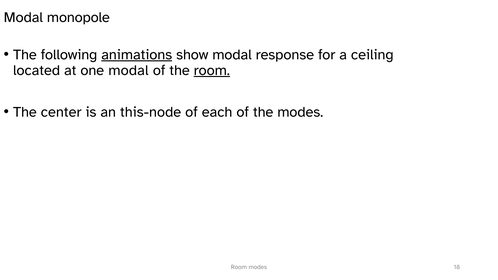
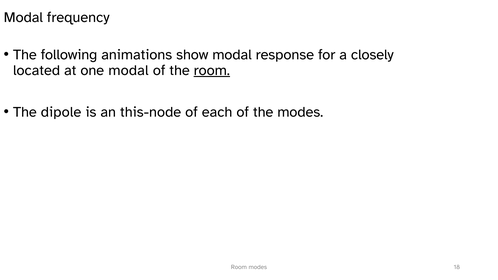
monopole: monopole -> frequency
animations underline: present -> none
ceiling: ceiling -> closely
center: center -> dipole
